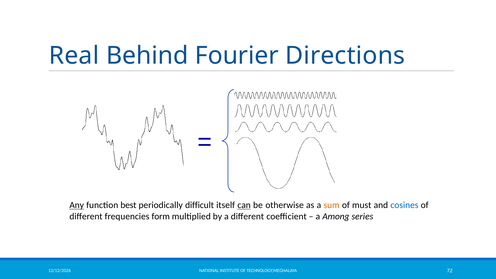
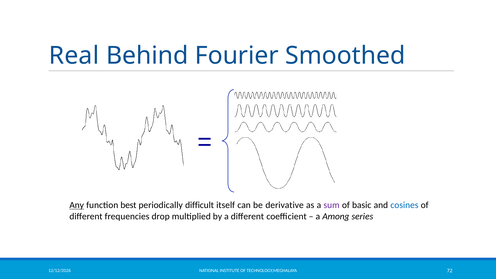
Directions: Directions -> Smoothed
can underline: present -> none
otherwise: otherwise -> derivative
sum colour: orange -> purple
must: must -> basic
form: form -> drop
